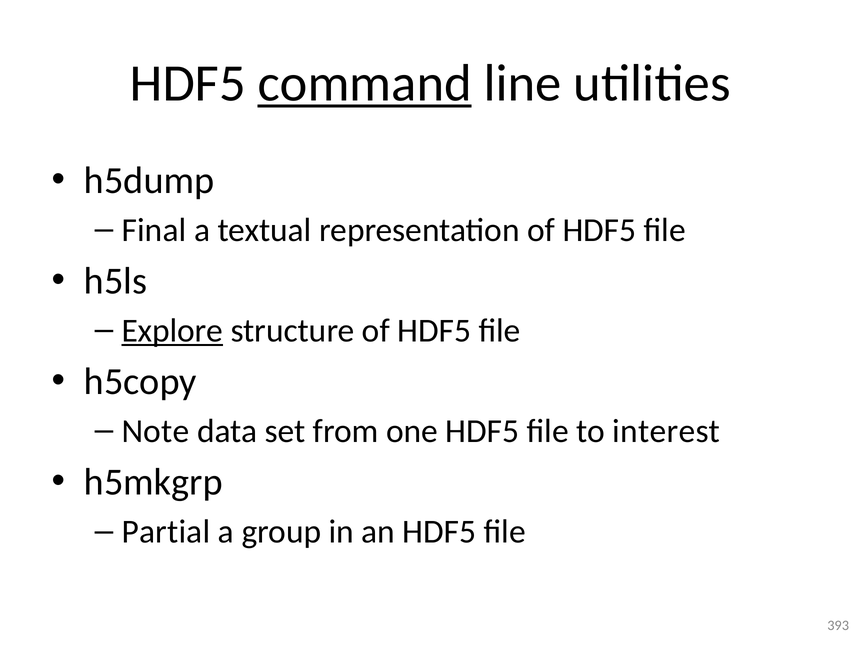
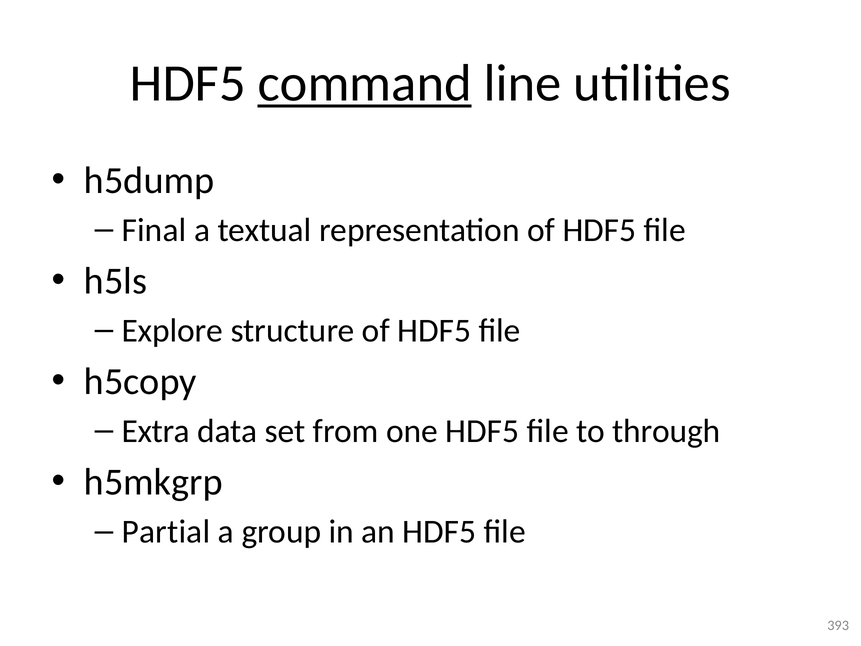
Explore underline: present -> none
Note: Note -> Extra
interest: interest -> through
